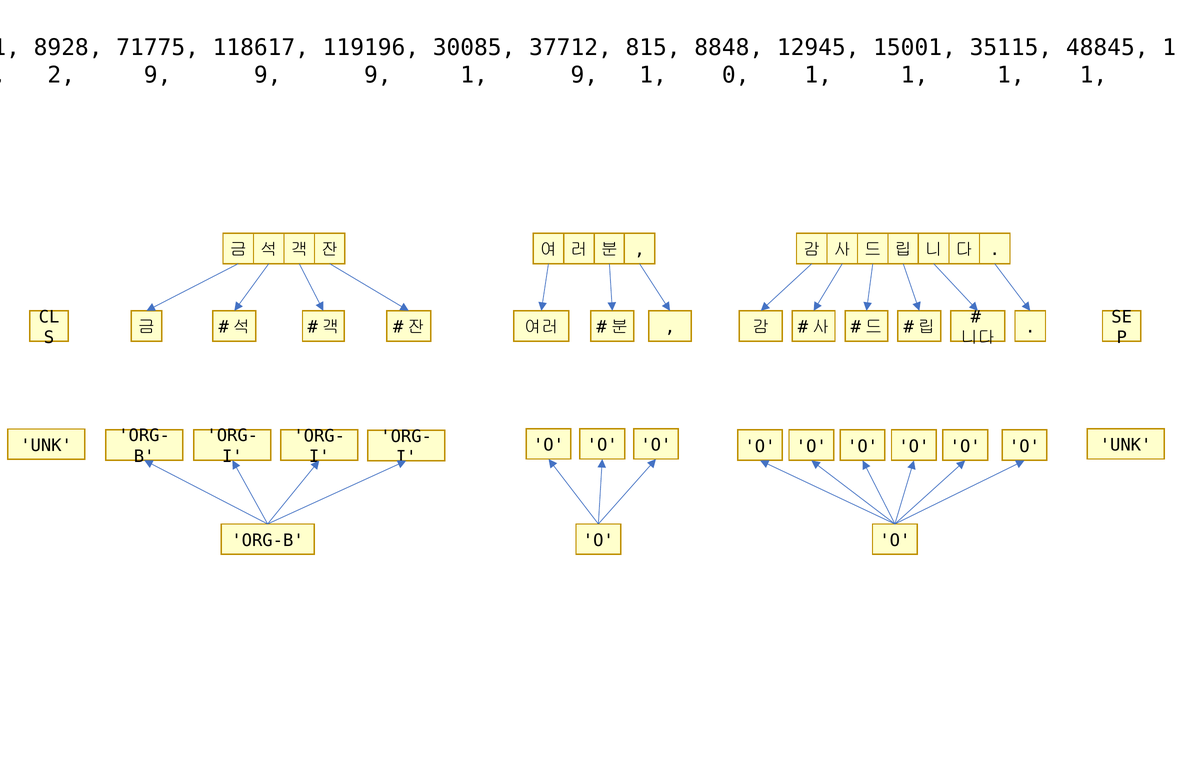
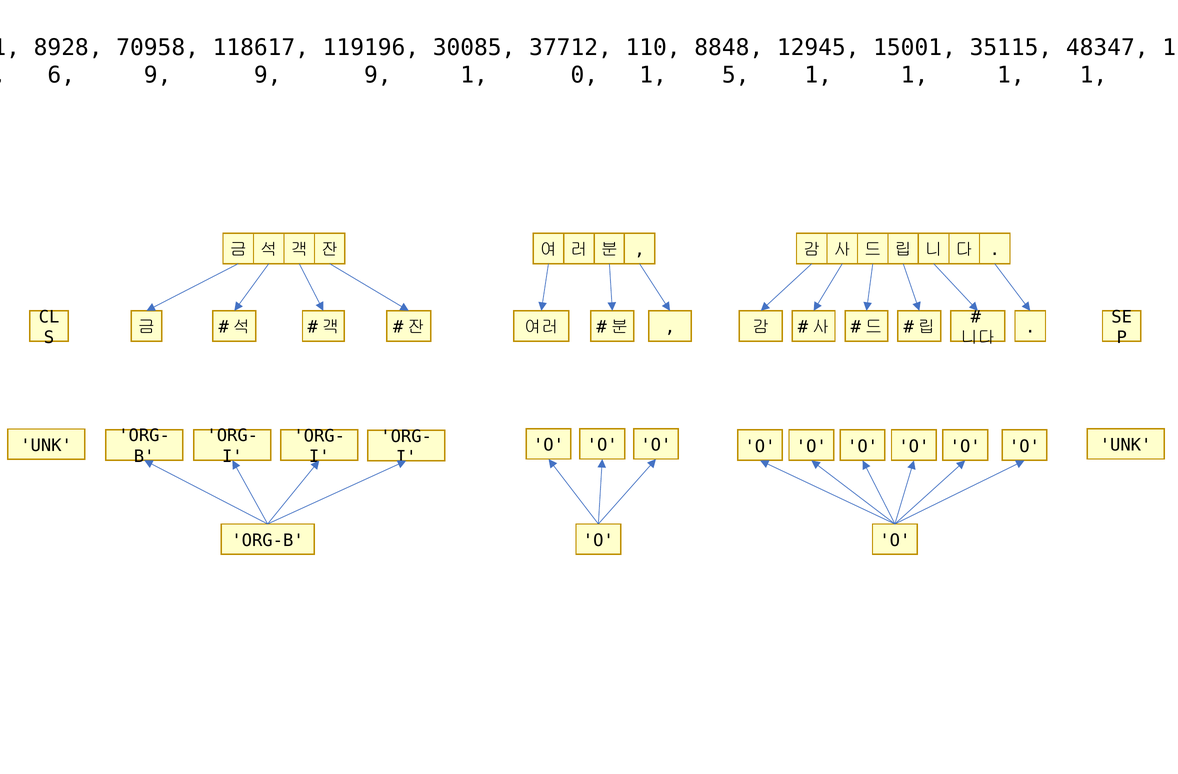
71775: 71775 -> 70958
815: 815 -> 110
48845: 48845 -> 48347
2: 2 -> 6
9 1 9: 9 -> 0
0 at (736, 75): 0 -> 5
